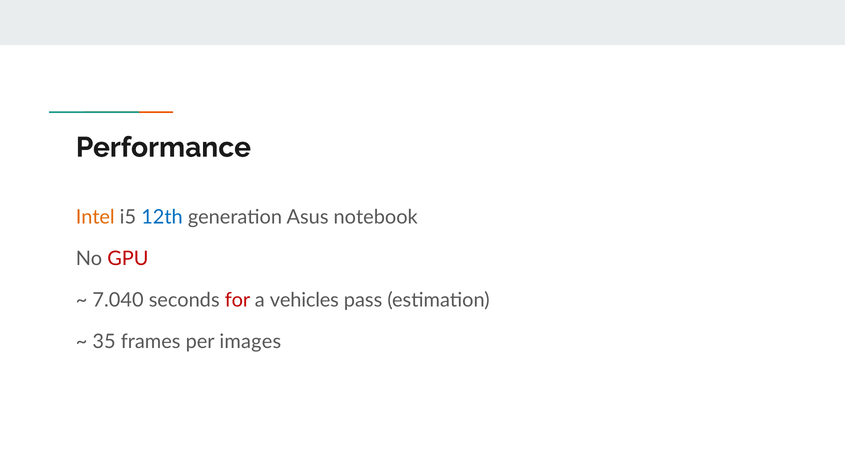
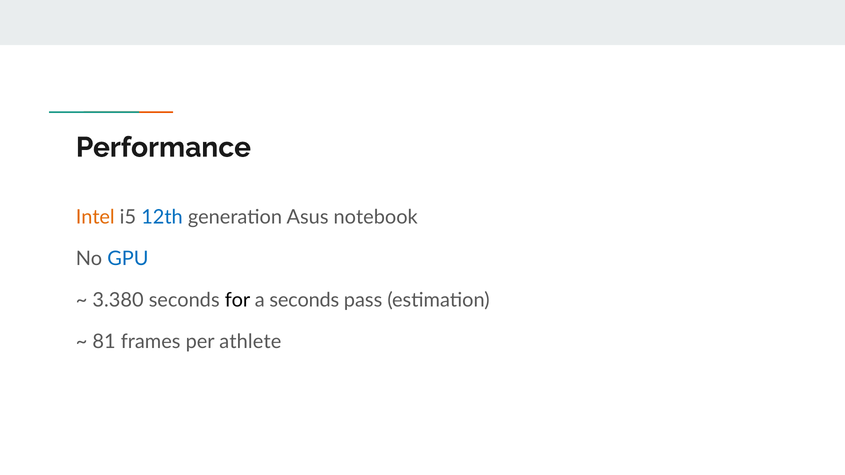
GPU colour: red -> blue
7.040: 7.040 -> 3.380
for colour: red -> black
a vehicles: vehicles -> seconds
35: 35 -> 81
images: images -> athlete
